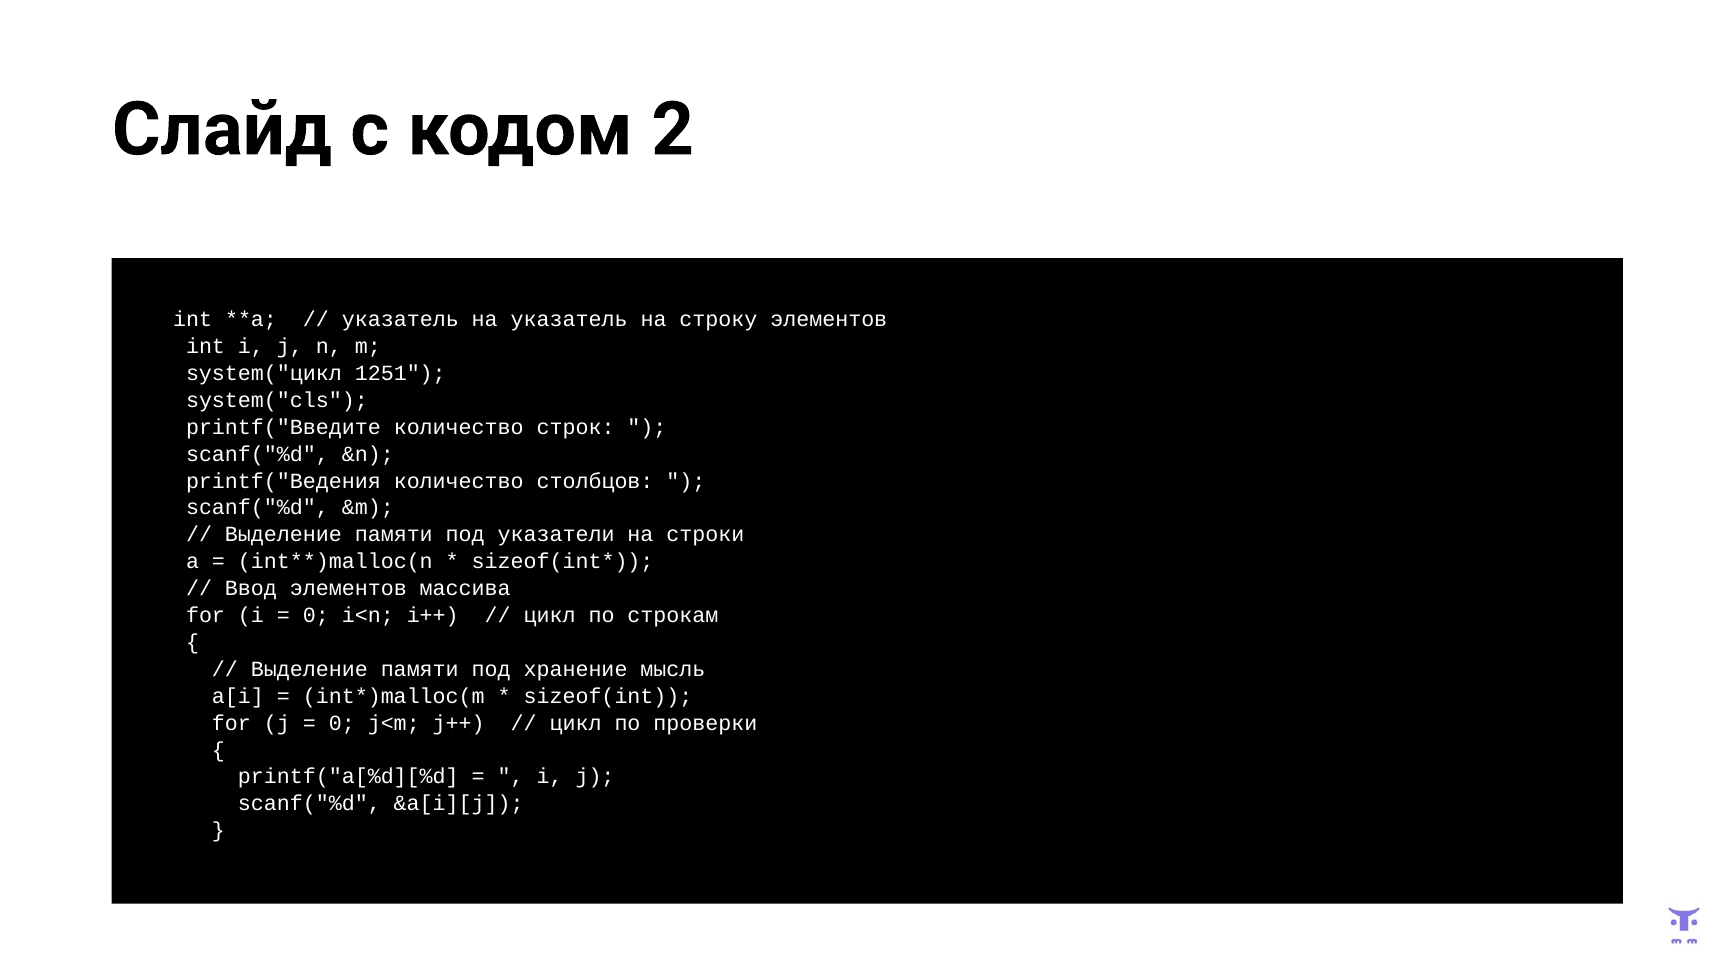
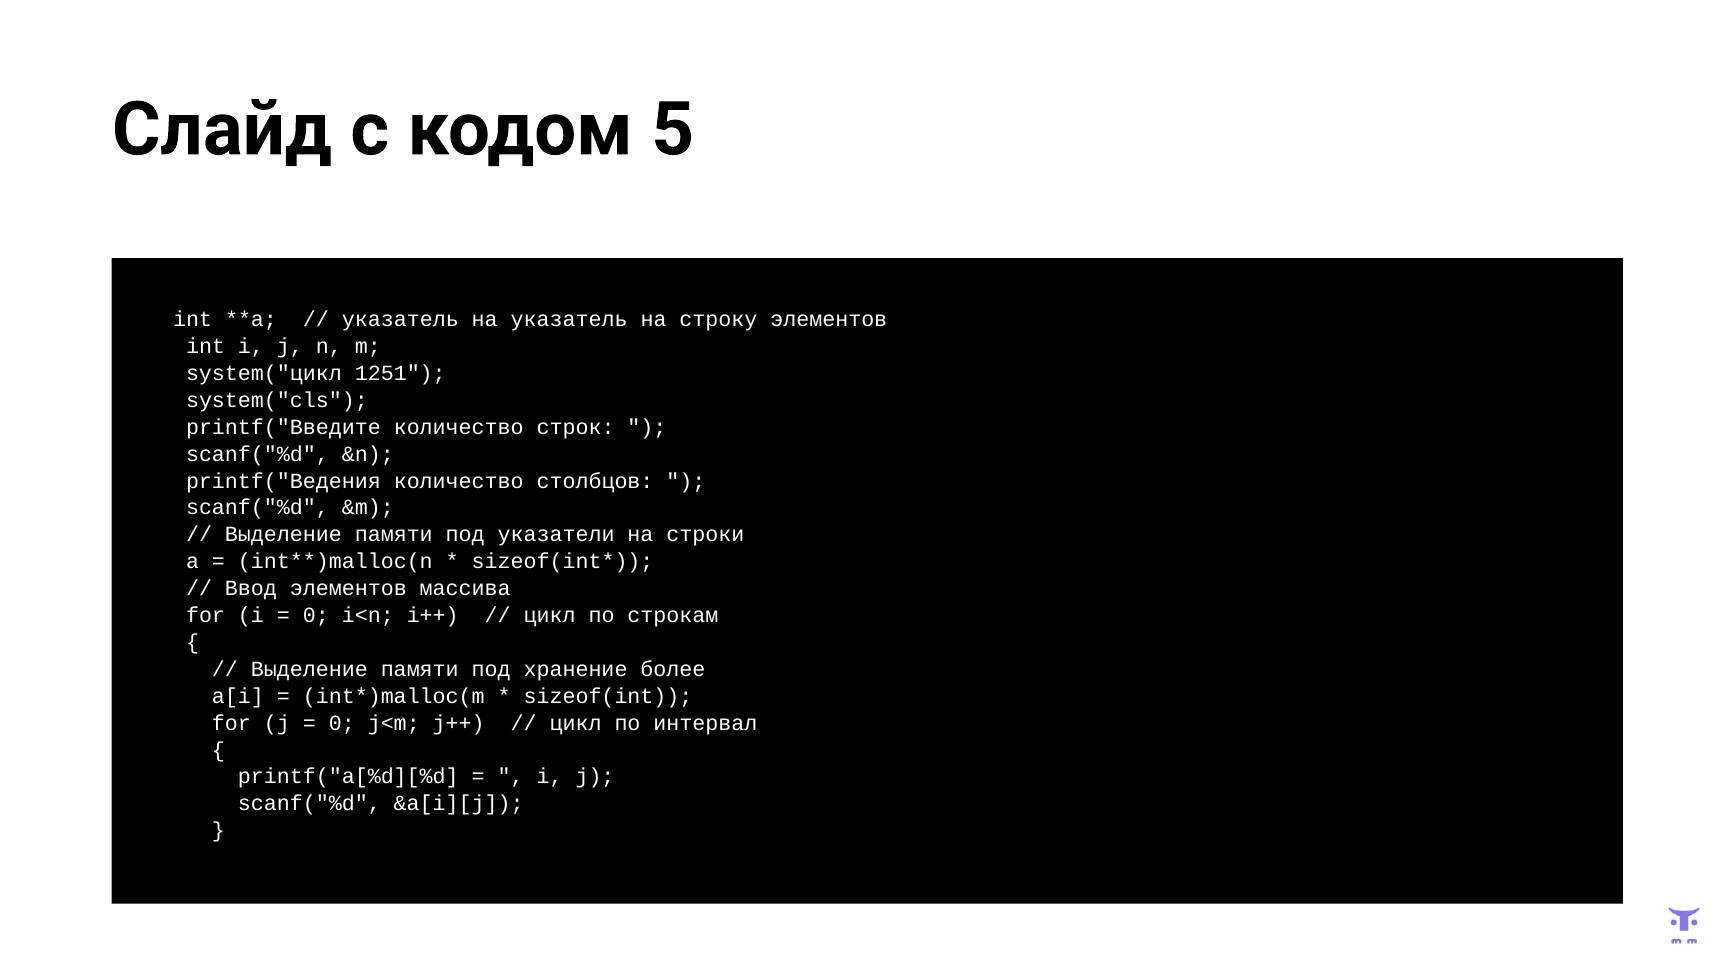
2: 2 -> 5
мысль: мысль -> более
проверки: проверки -> интервал
